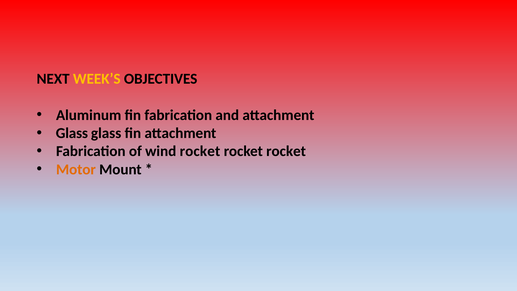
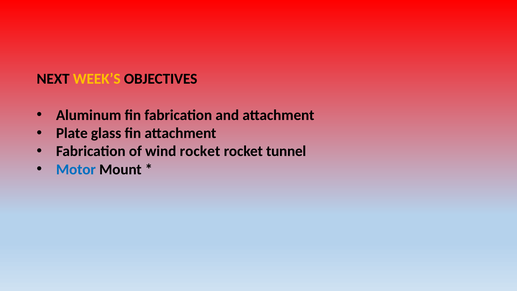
Glass at (72, 133): Glass -> Plate
rocket at (286, 151): rocket -> tunnel
Motor colour: orange -> blue
